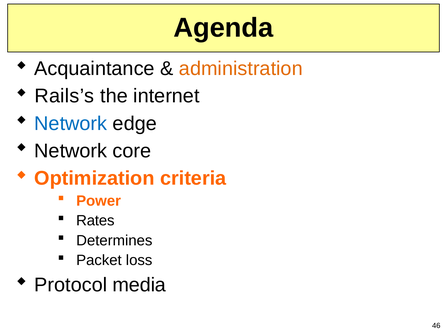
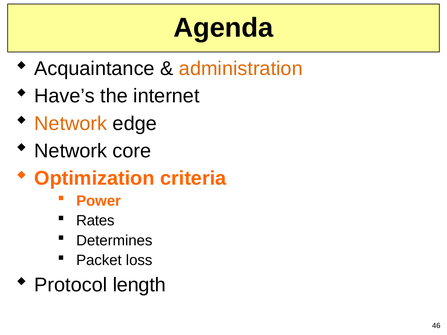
Rails’s: Rails’s -> Have’s
Network at (71, 124) colour: blue -> orange
media: media -> length
